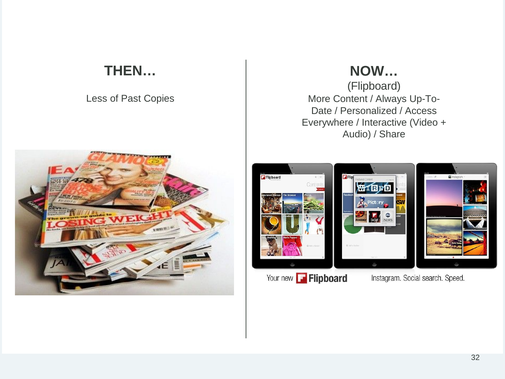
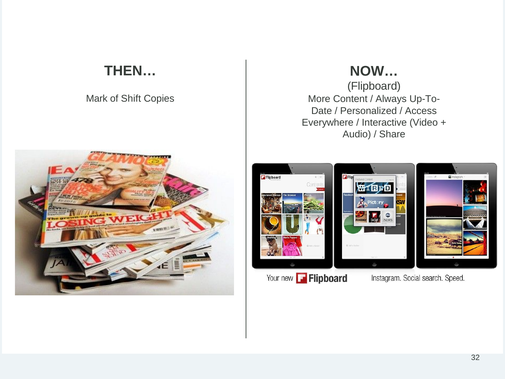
Less: Less -> Mark
Past: Past -> Shift
